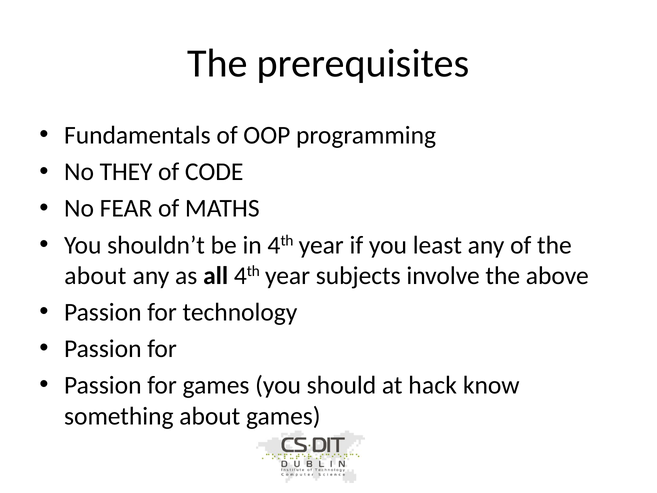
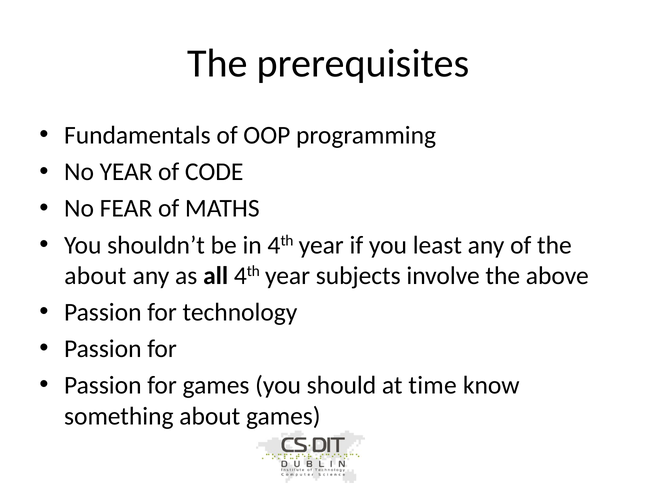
No THEY: THEY -> YEAR
hack: hack -> time
